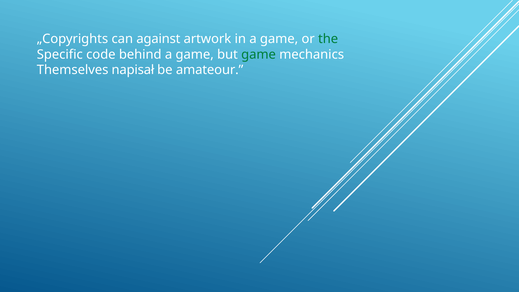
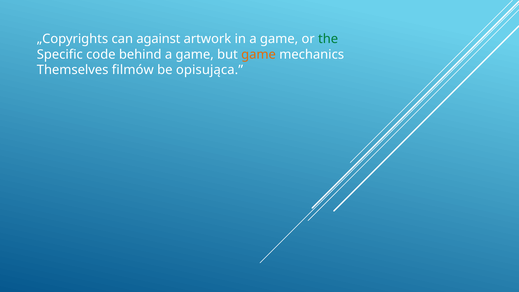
game at (259, 54) colour: green -> orange
napisał: napisał -> filmów
amateour: amateour -> opisująca
